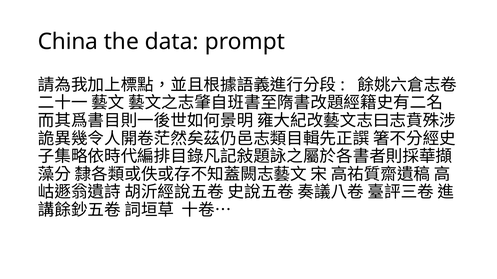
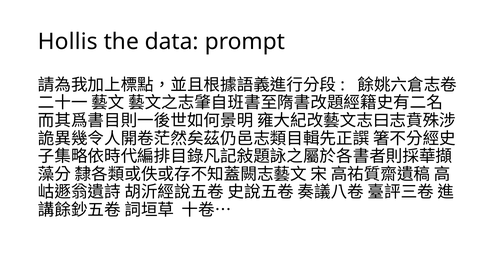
China: China -> Hollis
